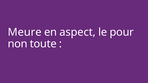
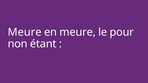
en aspect: aspect -> meure
toute: toute -> étant
